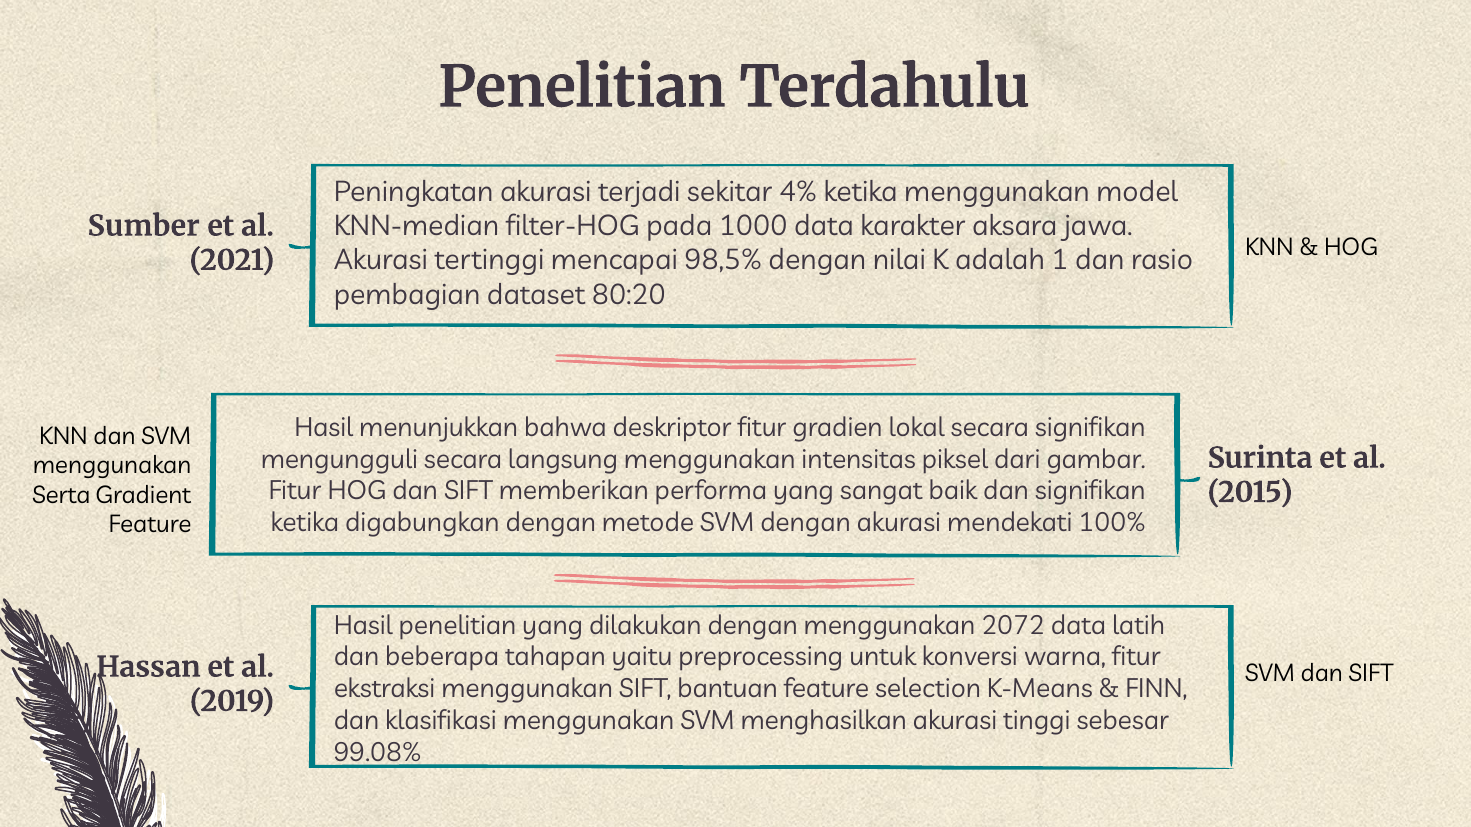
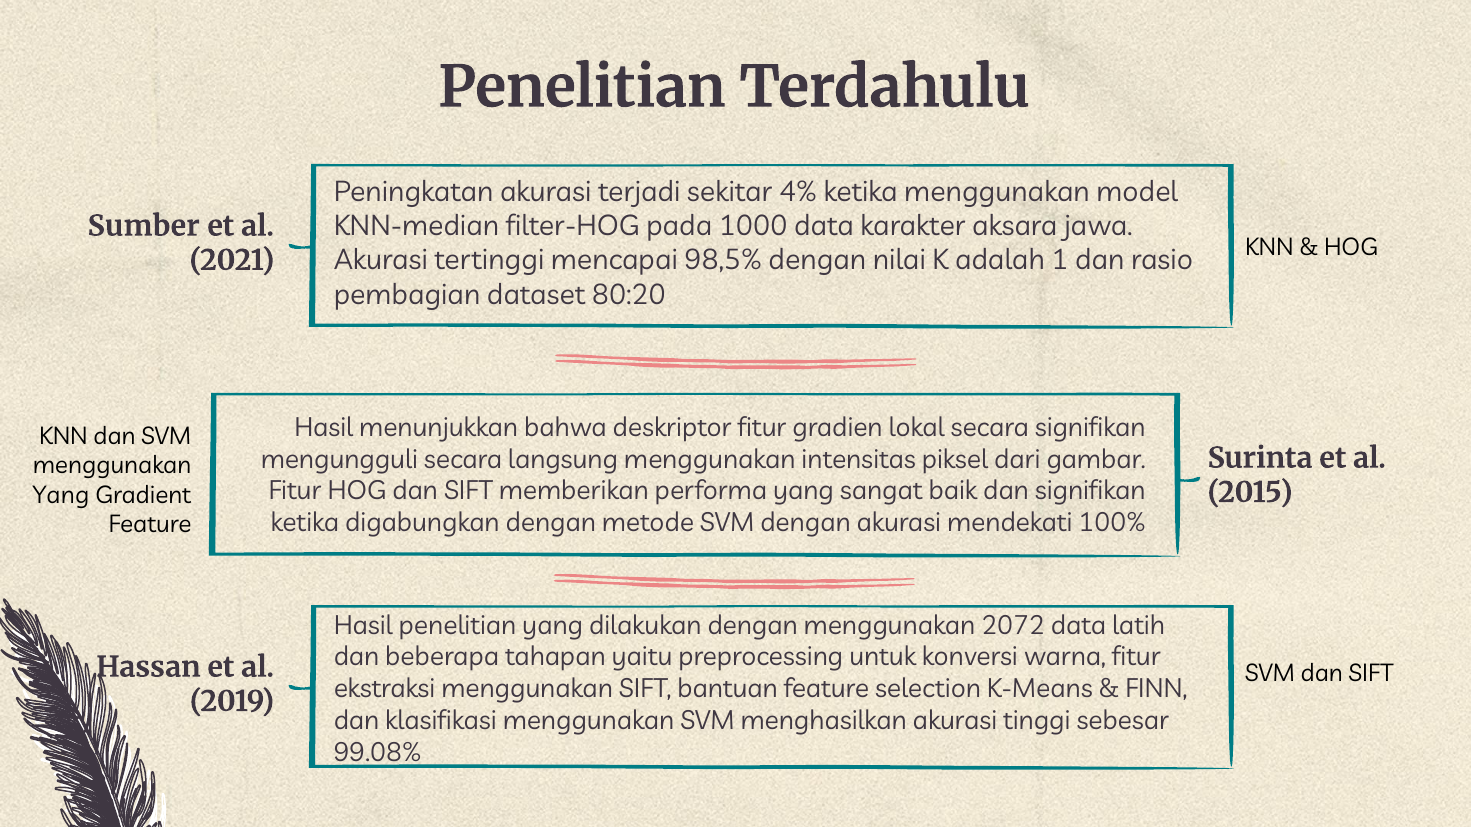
Serta at (61, 495): Serta -> Yang
